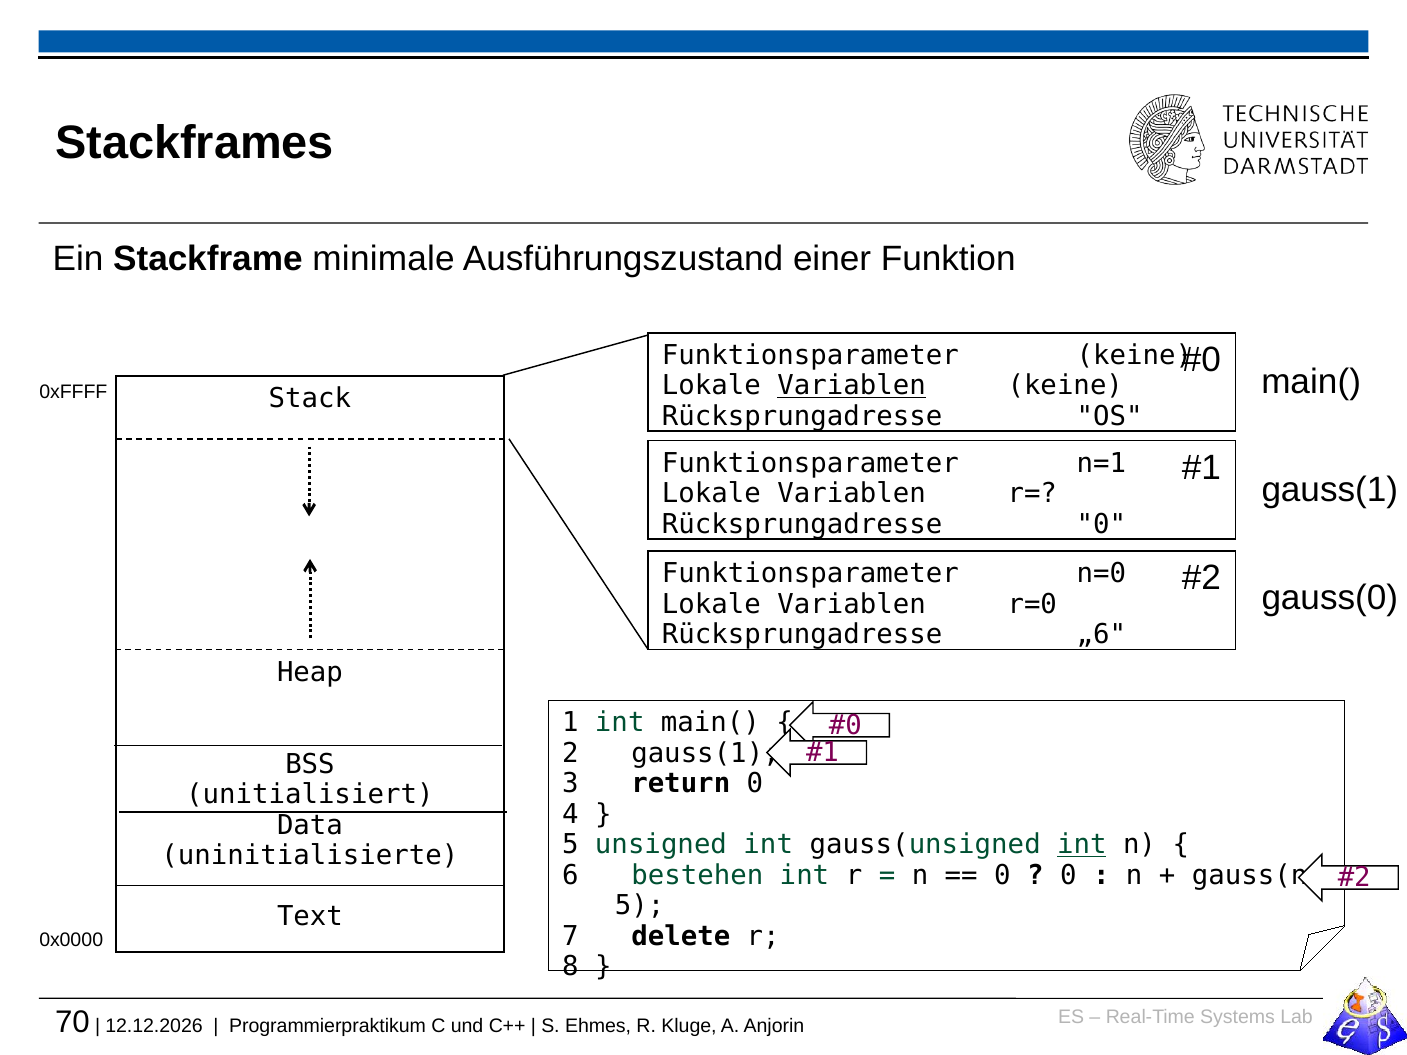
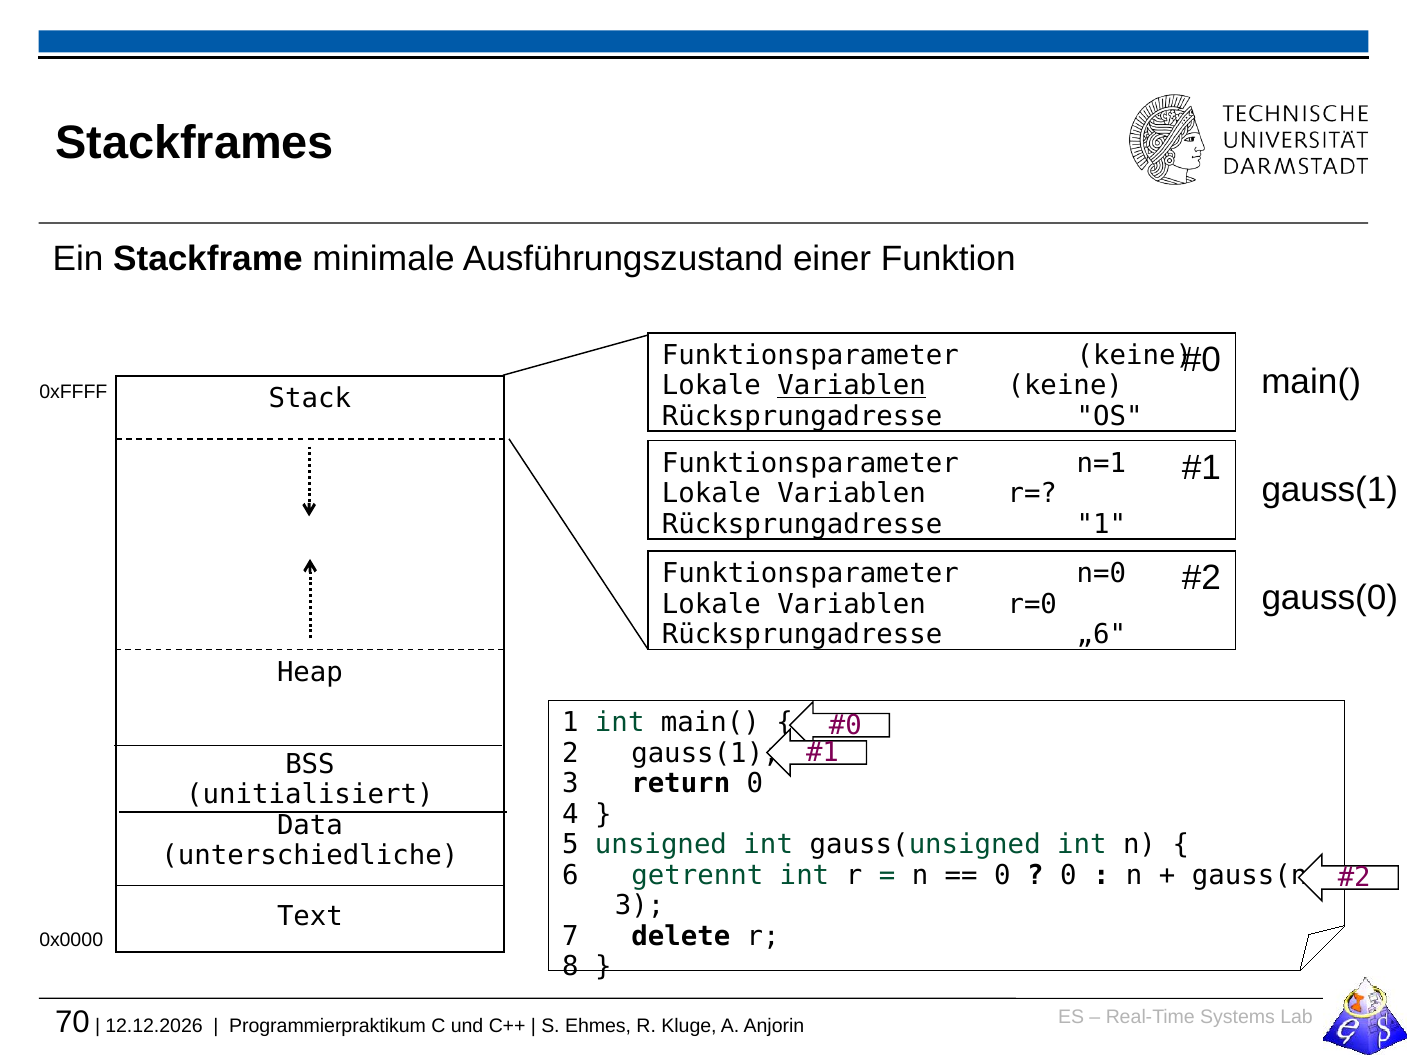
Rücksprungadresse 0: 0 -> 1
int at (1082, 845) underline: present -> none
uninitialisierte: uninitialisierte -> unterschiedliche
bestehen: bestehen -> getrennt
5 at (640, 906): 5 -> 3
